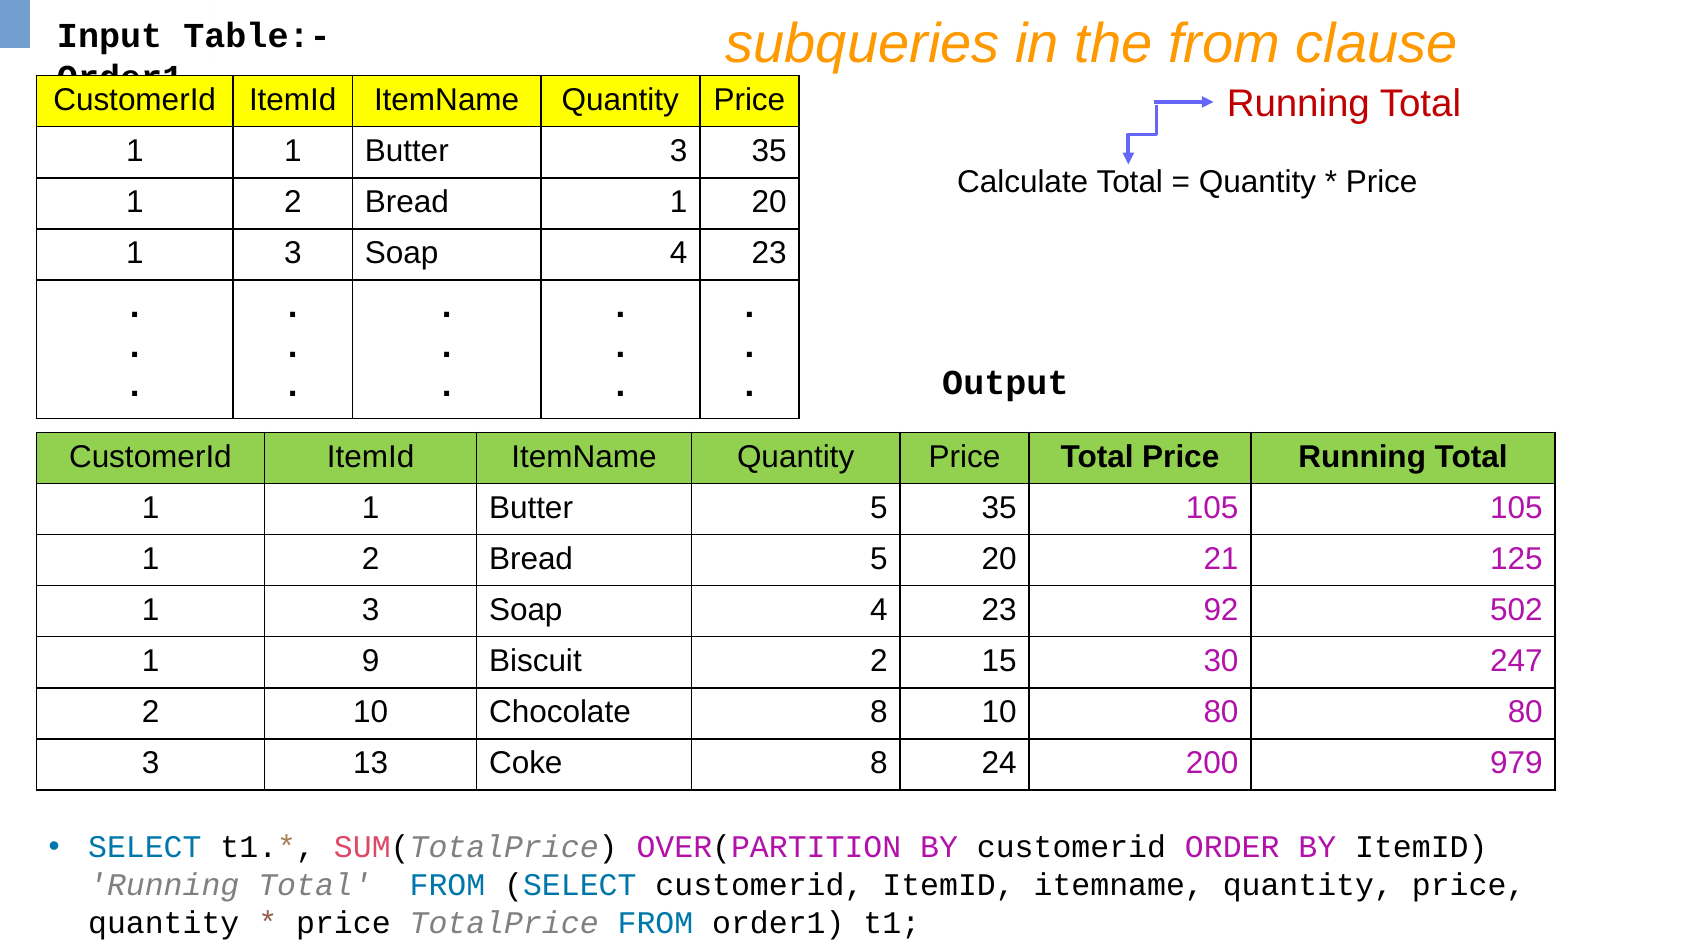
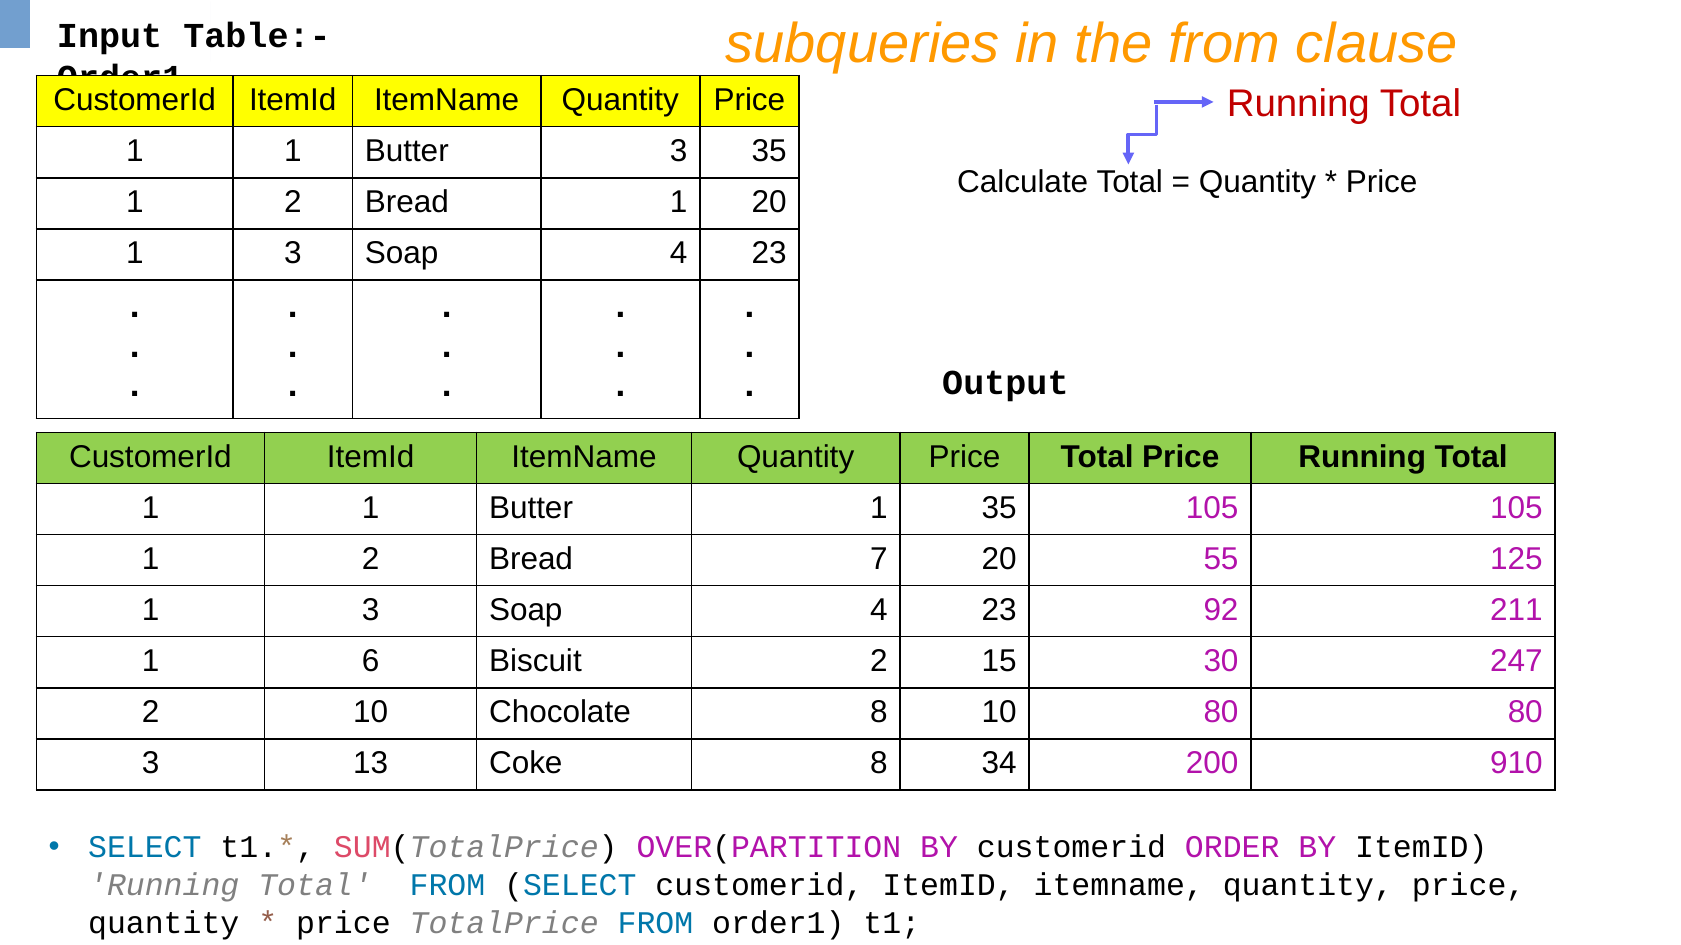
Butter 5: 5 -> 1
Bread 5: 5 -> 7
21: 21 -> 55
502: 502 -> 211
9: 9 -> 6
24: 24 -> 34
979: 979 -> 910
